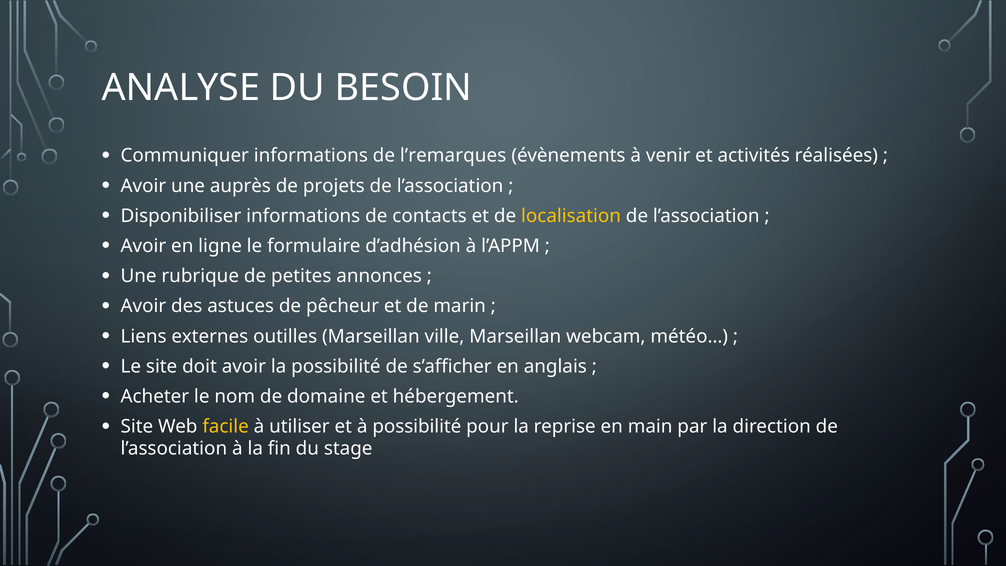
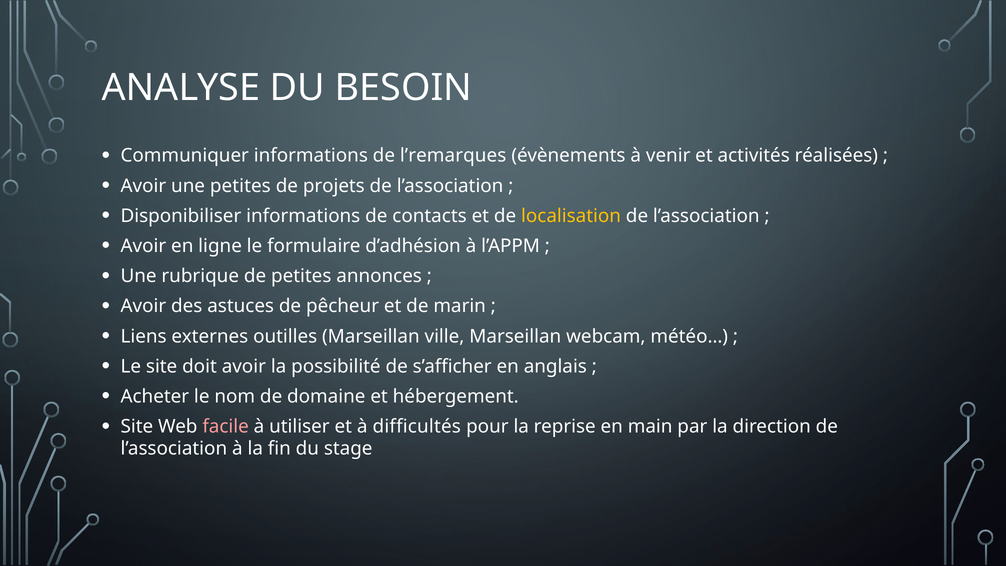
une auprès: auprès -> petites
facile colour: yellow -> pink
à possibilité: possibilité -> difficultés
